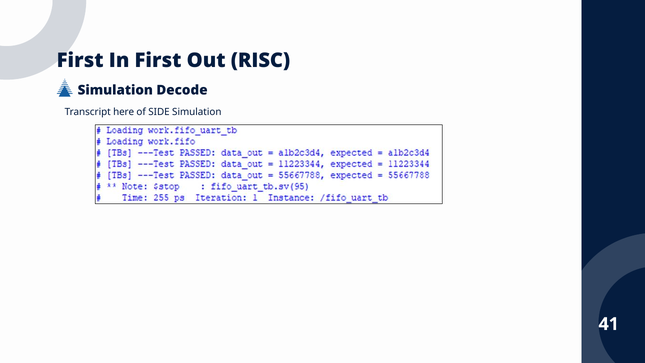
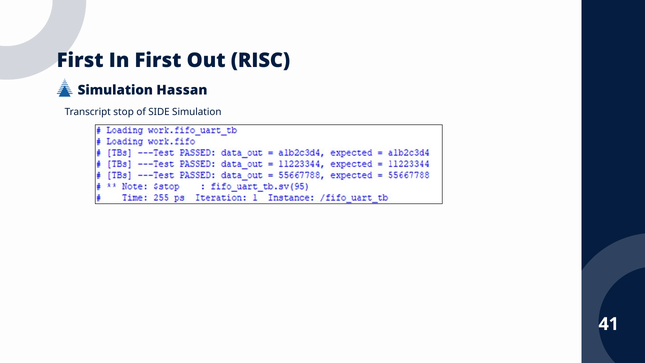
Decode: Decode -> Hassan
here: here -> stop
